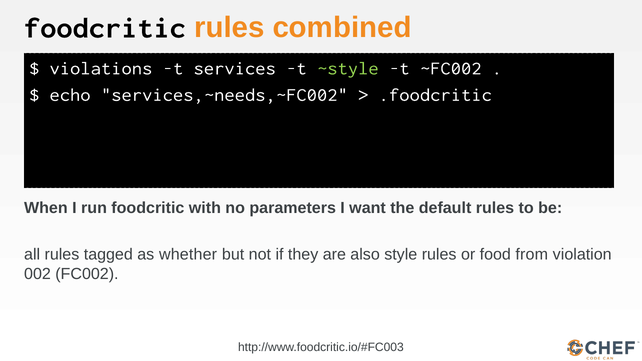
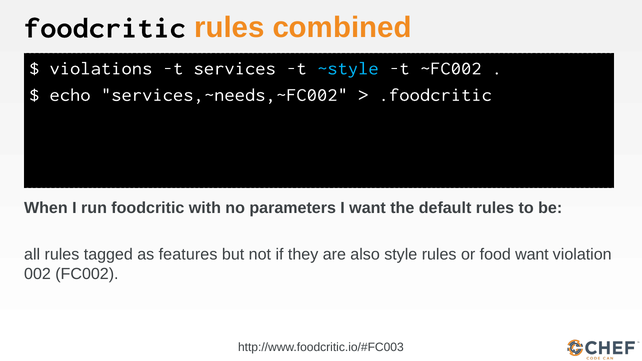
~style colour: light green -> light blue
whether: whether -> features
food from: from -> want
